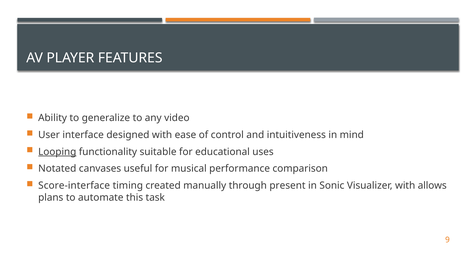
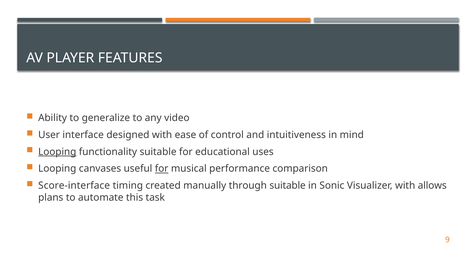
Notated at (57, 169): Notated -> Looping
for at (162, 169) underline: none -> present
through present: present -> suitable
